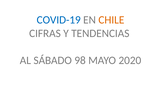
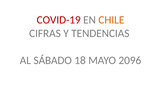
COVID-19 colour: blue -> red
98: 98 -> 18
2020: 2020 -> 2096
